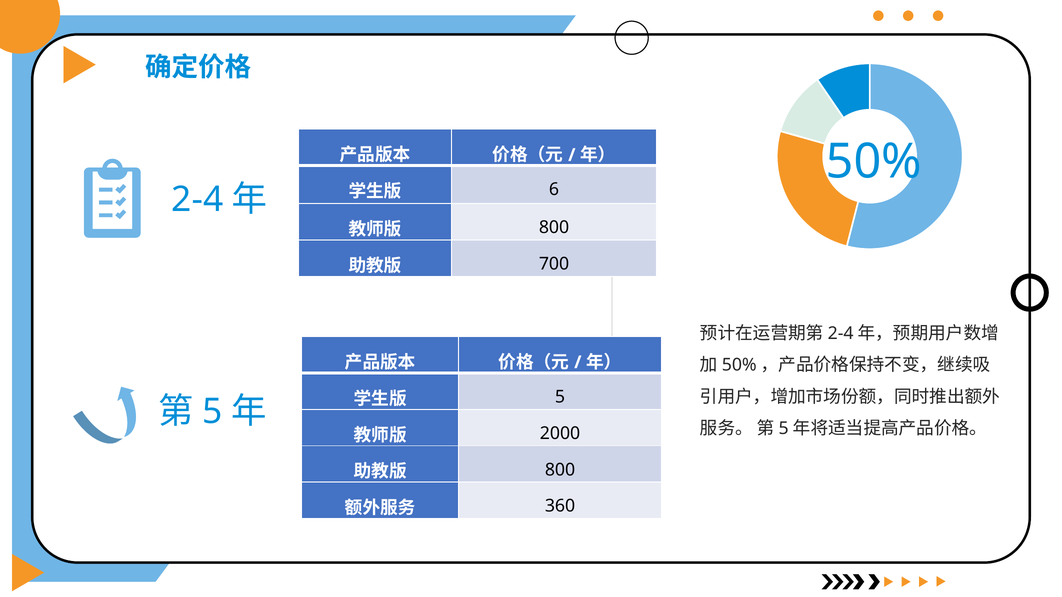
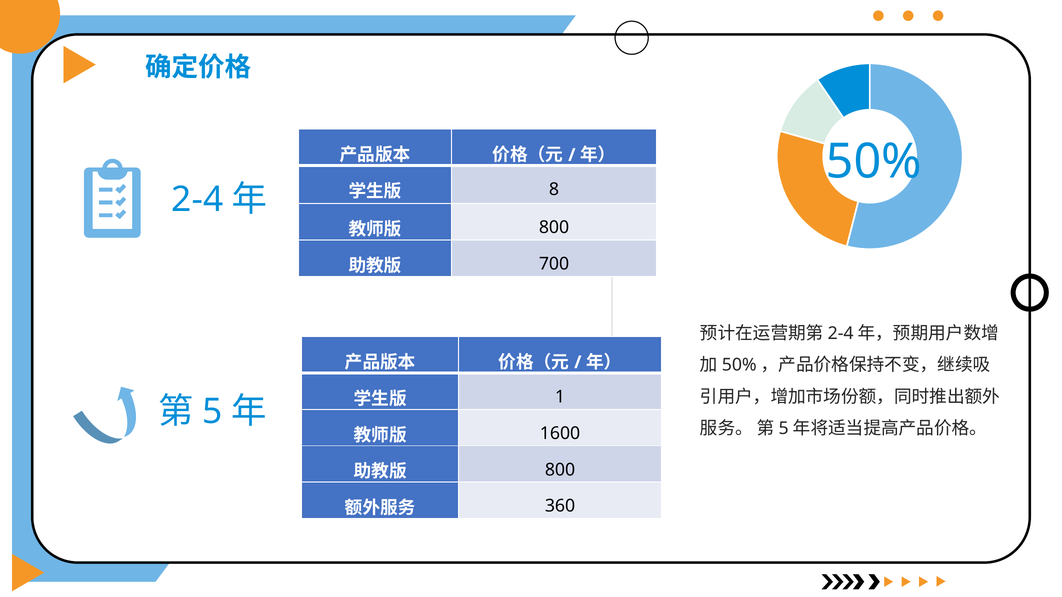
6: 6 -> 8
5 at (560, 397): 5 -> 1
2000: 2000 -> 1600
